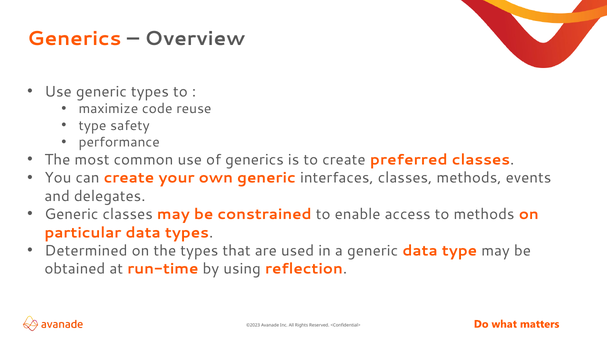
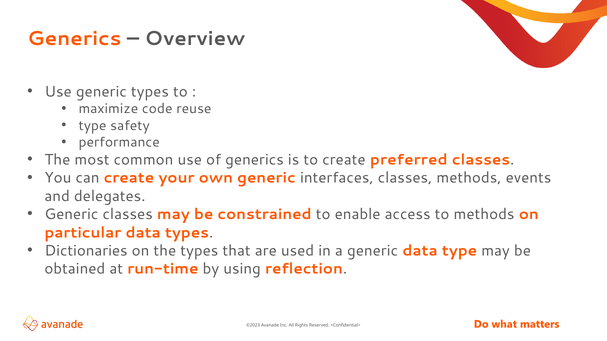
Determined: Determined -> Dictionaries
